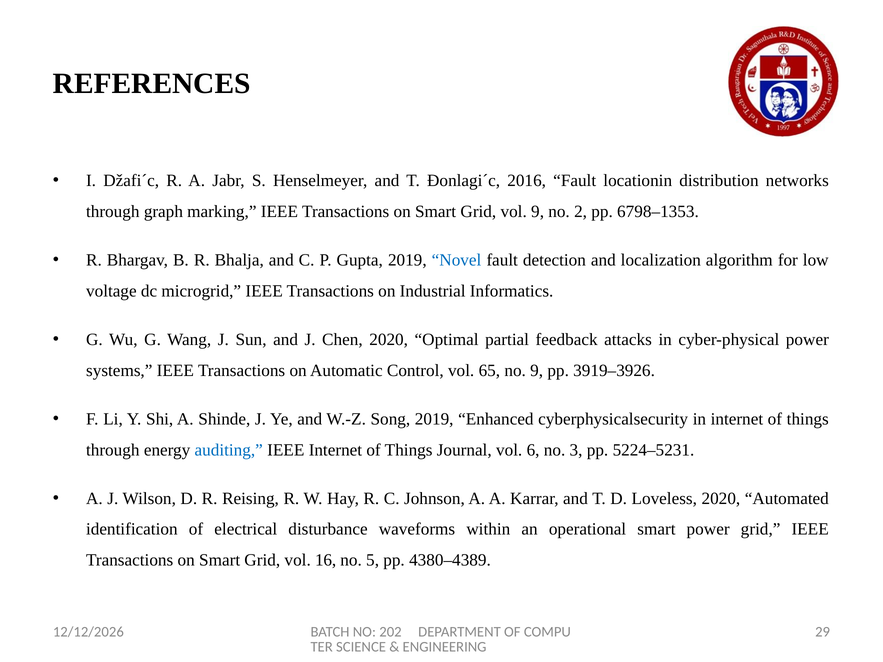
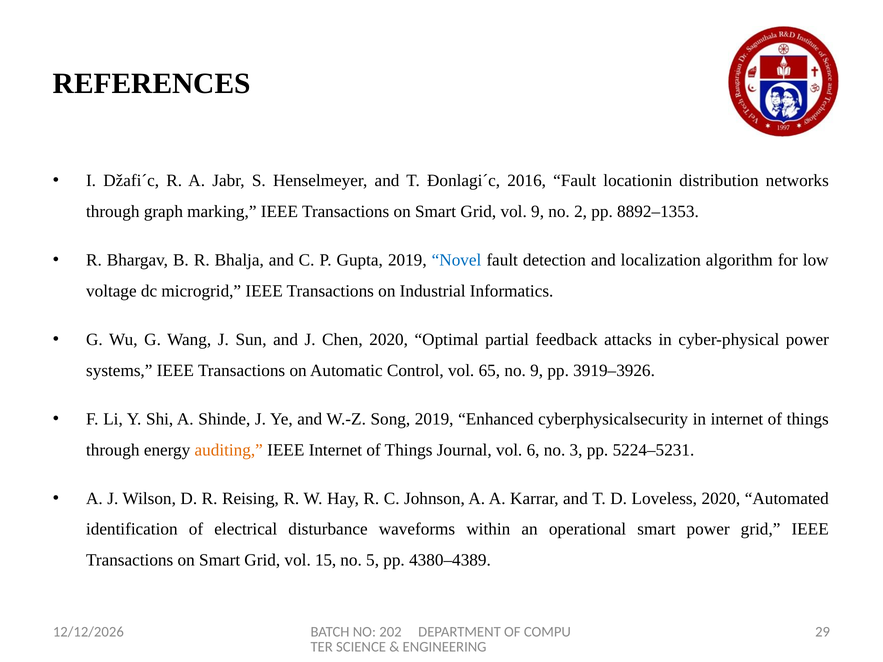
6798–1353: 6798–1353 -> 8892–1353
auditing colour: blue -> orange
16: 16 -> 15
